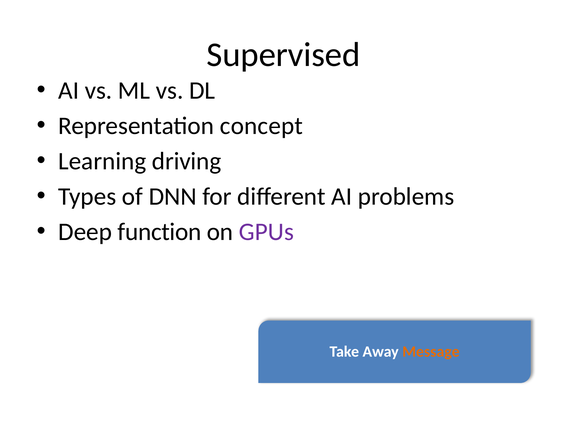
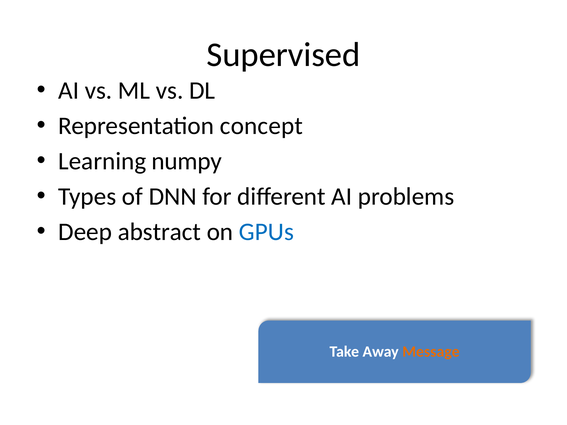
driving: driving -> numpy
function: function -> abstract
GPUs colour: purple -> blue
